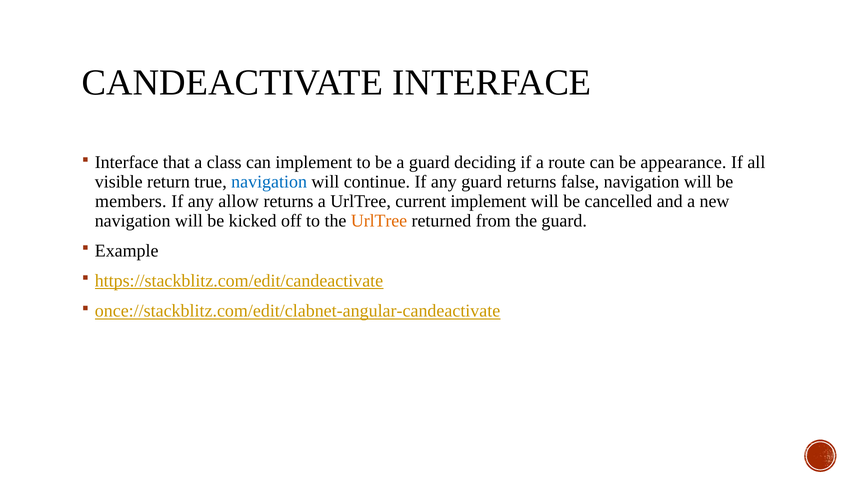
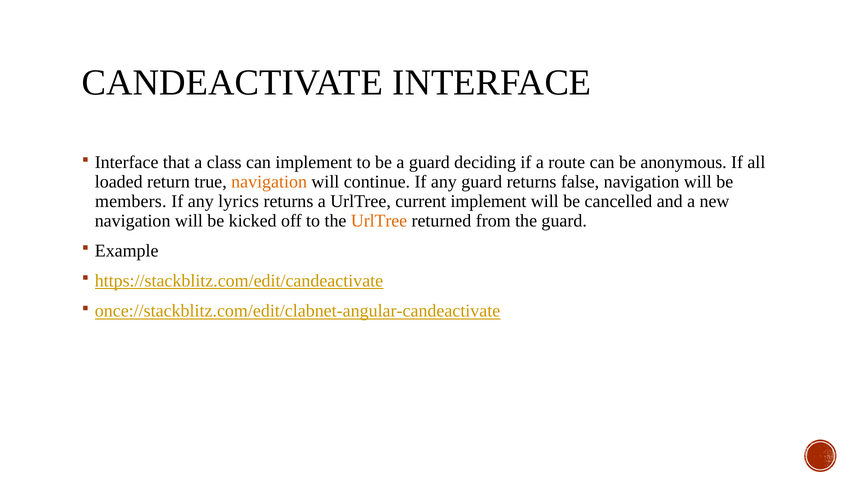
appearance: appearance -> anonymous
visible: visible -> loaded
navigation at (269, 182) colour: blue -> orange
allow: allow -> lyrics
